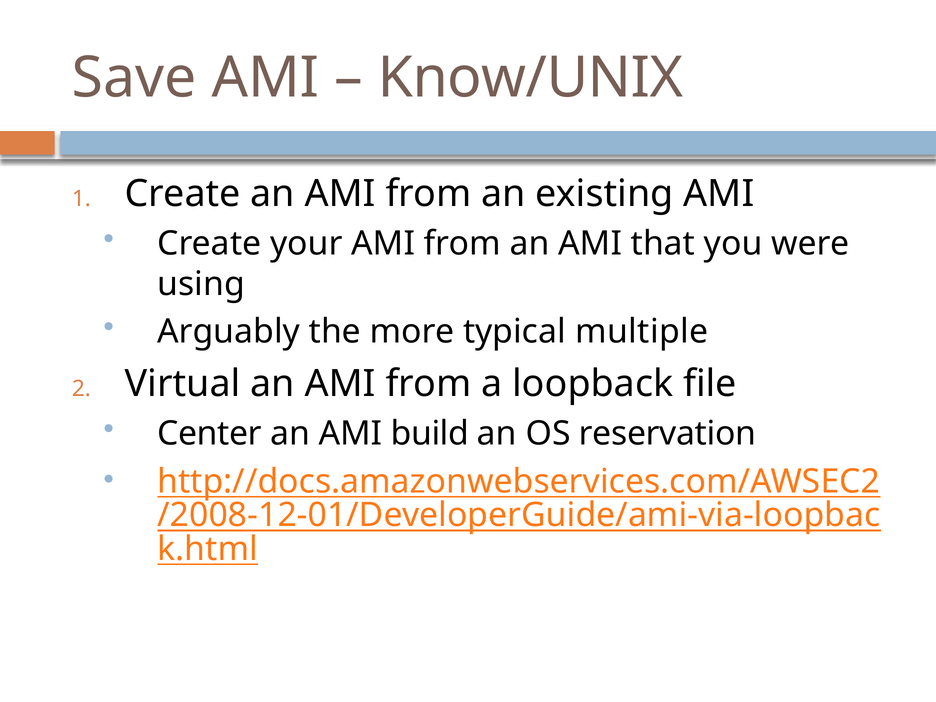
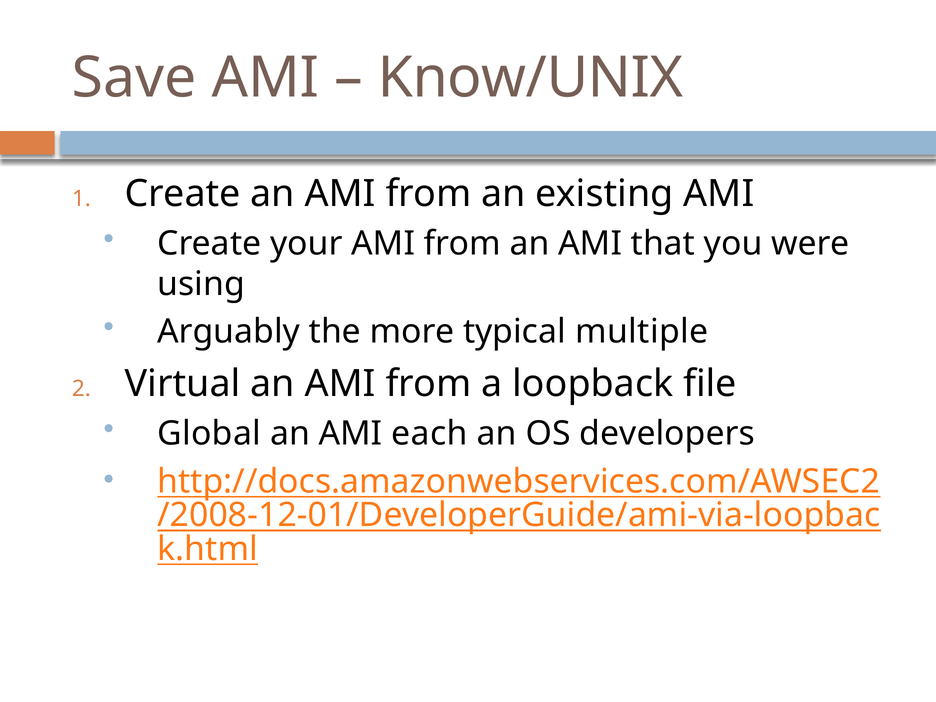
Center: Center -> Global
build: build -> each
reservation: reservation -> developers
